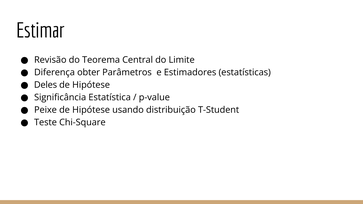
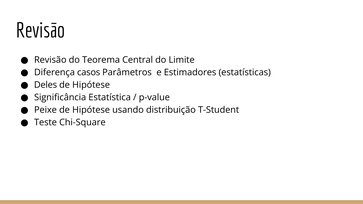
Estimar at (40, 31): Estimar -> Revisão
obter: obter -> casos
